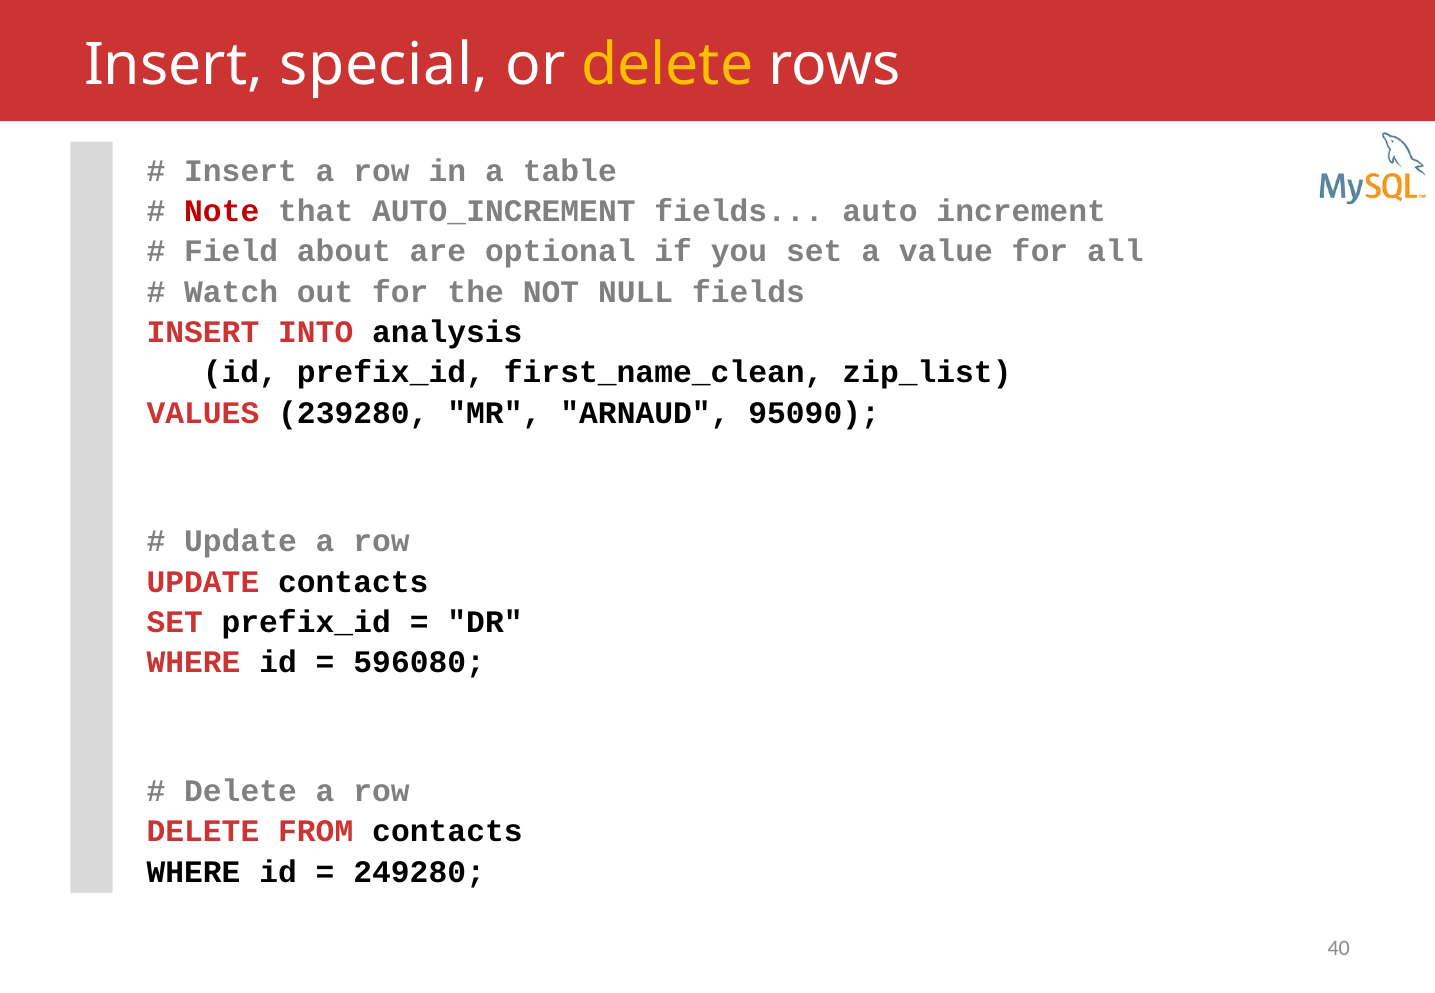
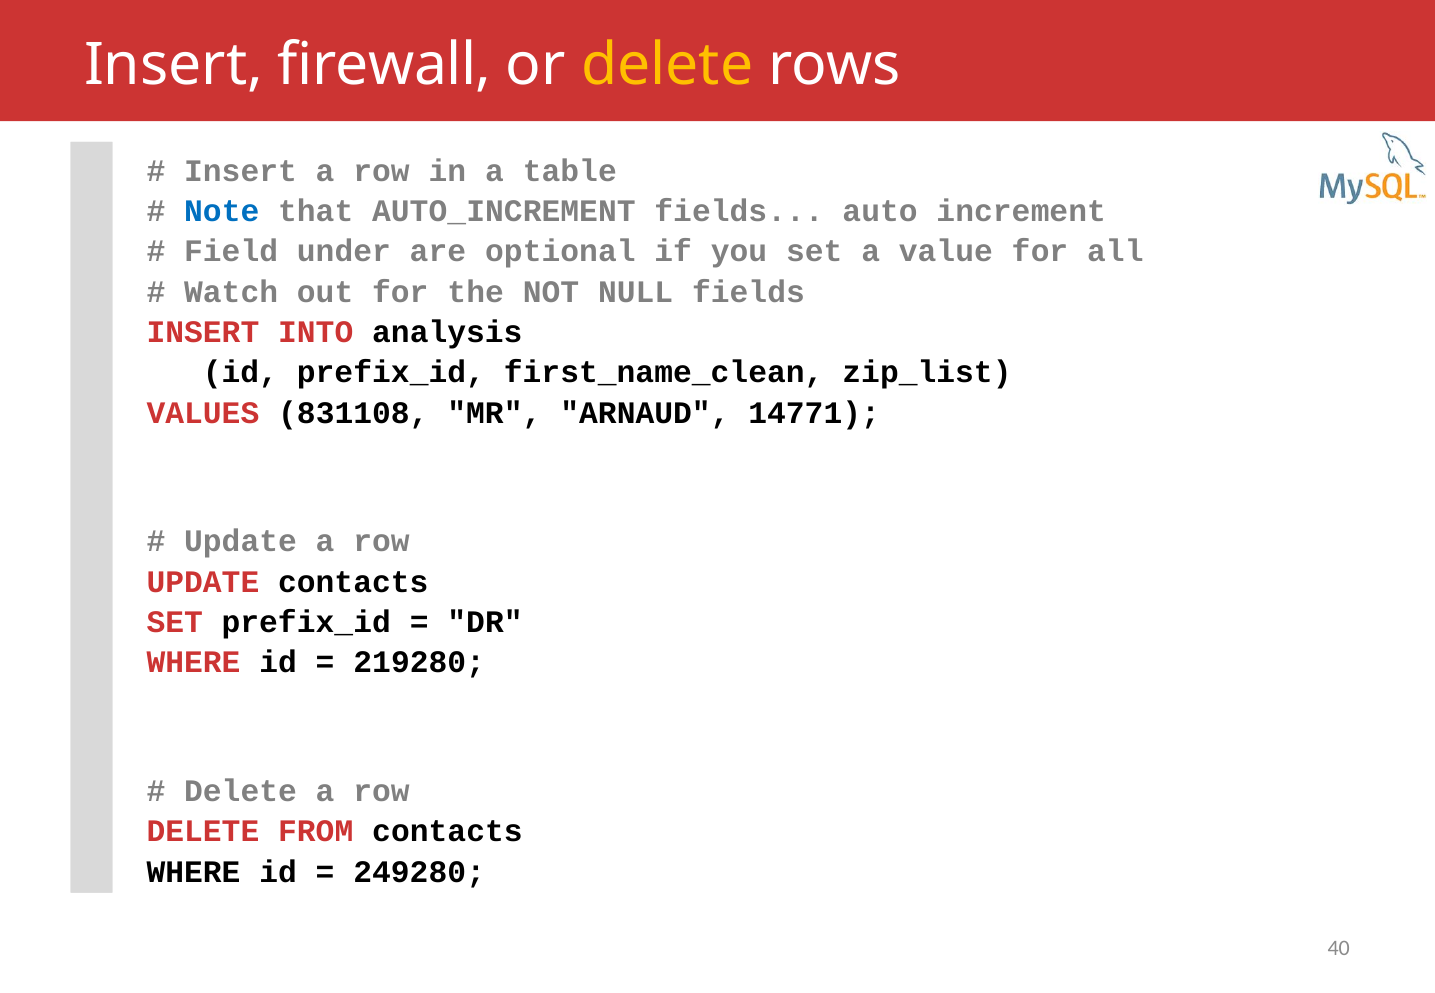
special: special -> firewall
Note colour: red -> blue
about: about -> under
239280: 239280 -> 831108
95090: 95090 -> 14771
596080: 596080 -> 219280
